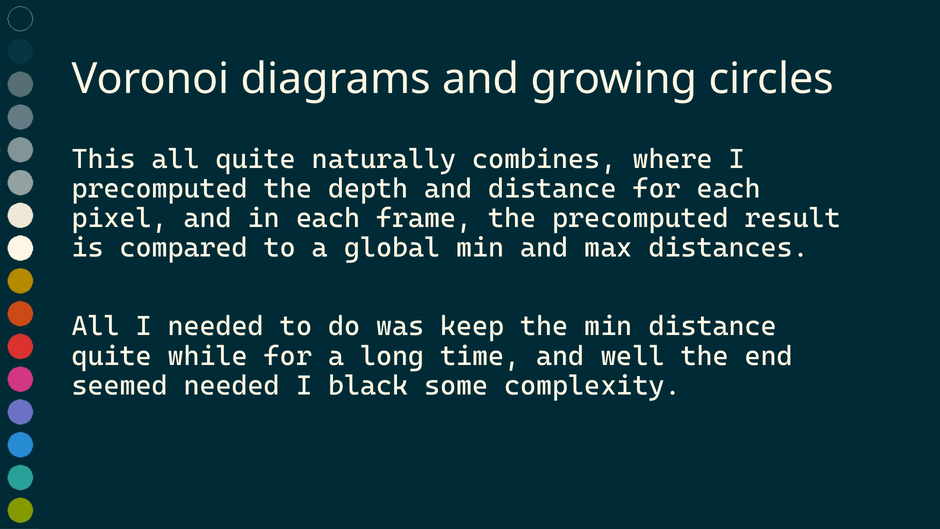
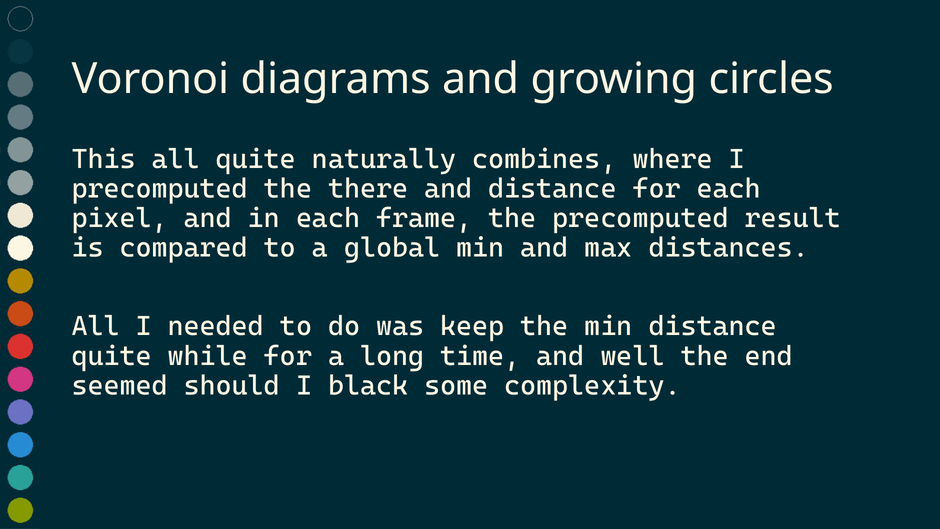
depth: depth -> there
seemed needed: needed -> should
